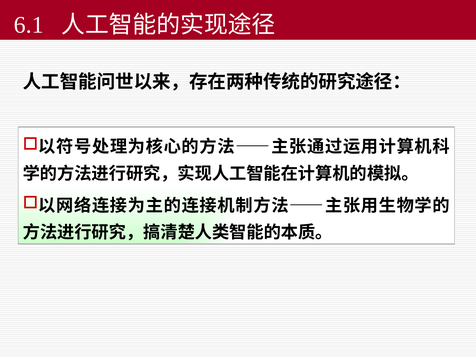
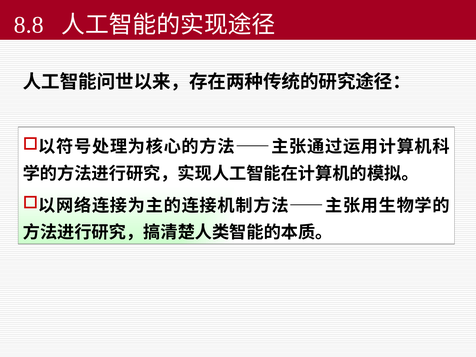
6.1: 6.1 -> 8.8
